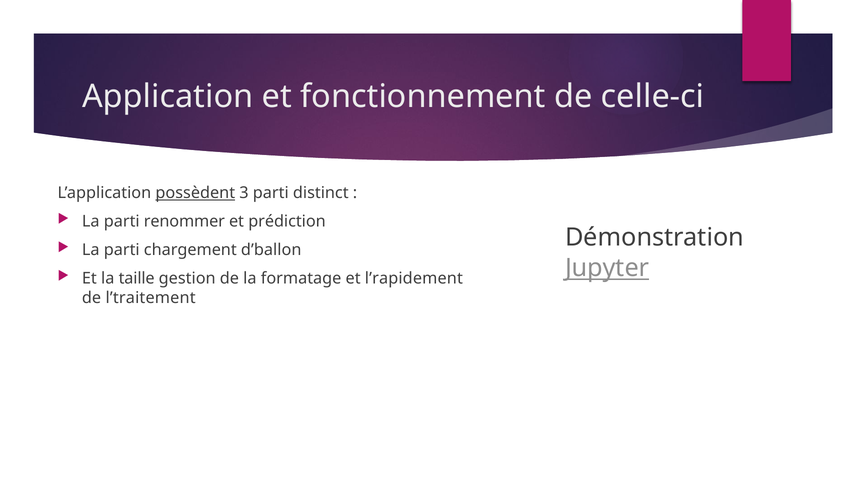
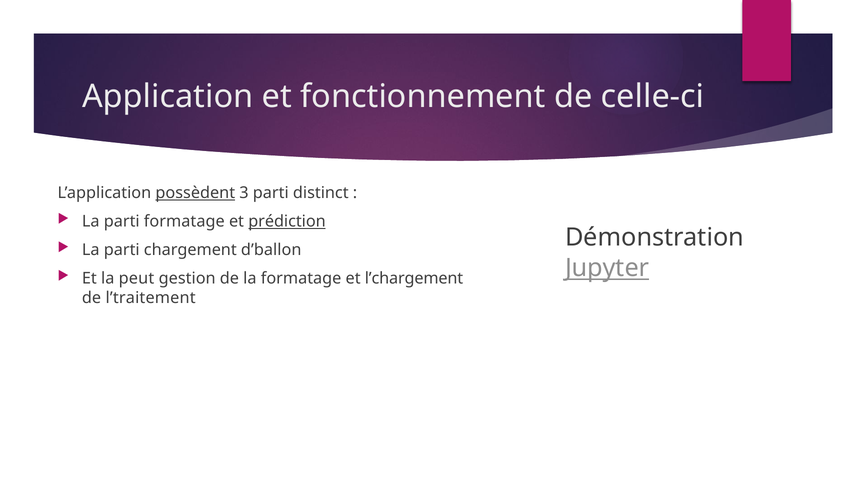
parti renommer: renommer -> formatage
prédiction underline: none -> present
taille: taille -> peut
l’rapidement: l’rapidement -> l’chargement
